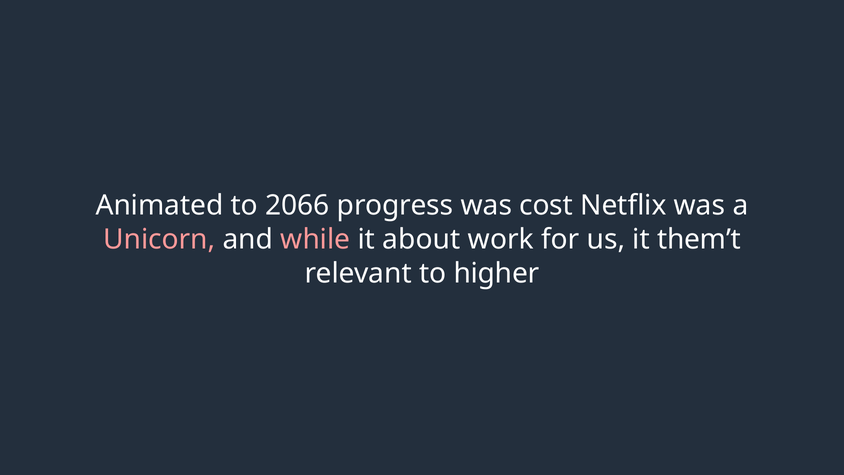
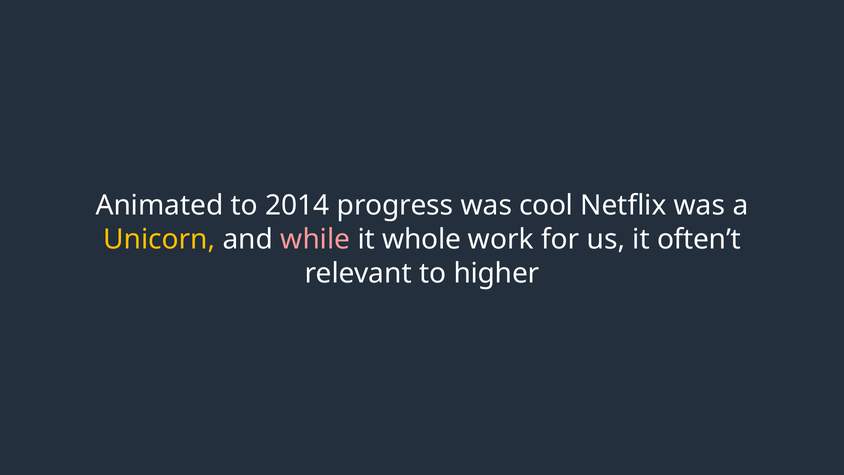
2066: 2066 -> 2014
cost: cost -> cool
Unicorn colour: pink -> yellow
about: about -> whole
them’t: them’t -> often’t
